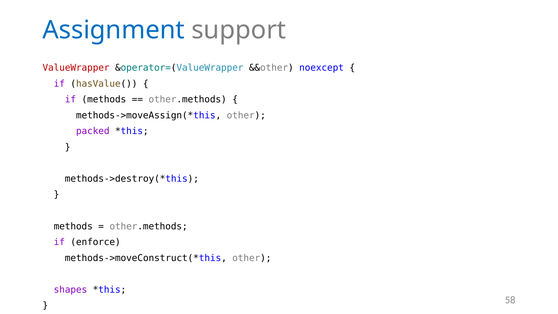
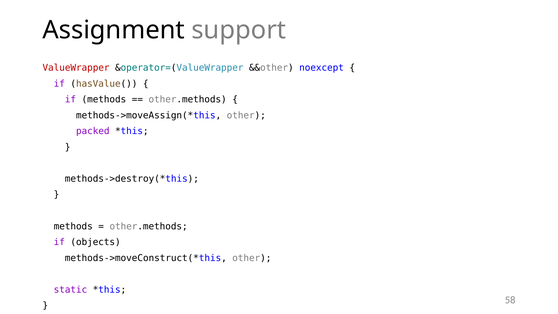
Assignment colour: blue -> black
enforce: enforce -> objects
shapes: shapes -> static
